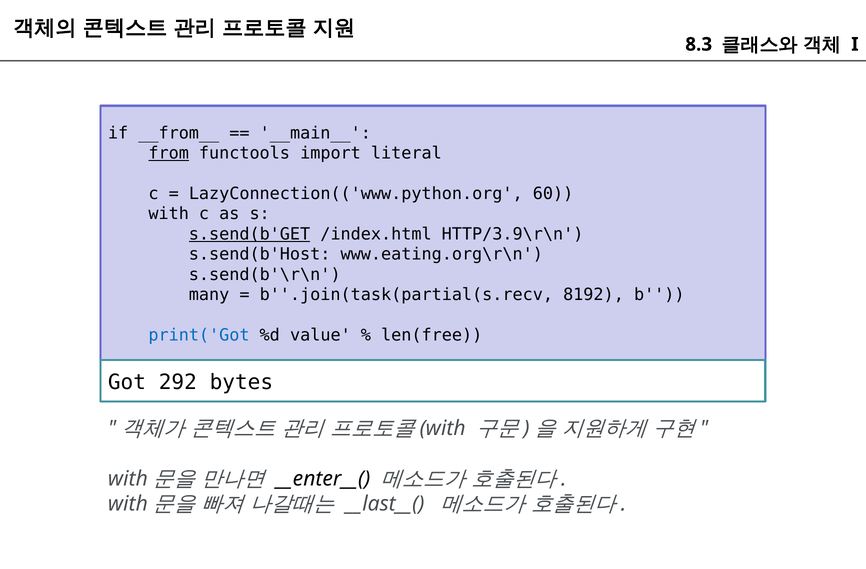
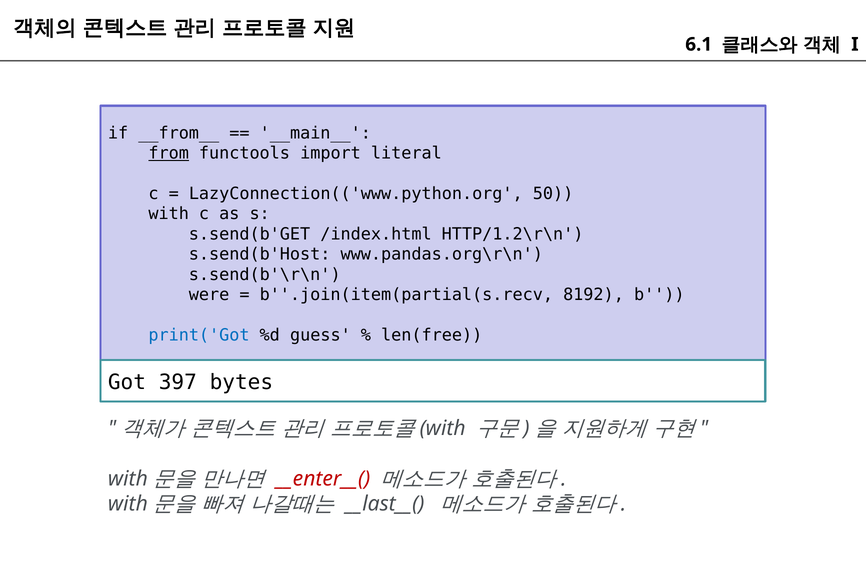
8.3: 8.3 -> 6.1
60: 60 -> 50
s.send(b'GET underline: present -> none
HTTP/3.9\r\n: HTTP/3.9\r\n -> HTTP/1.2\r\n
www.eating.org\r\n: www.eating.org\r\n -> www.pandas.org\r\n
many: many -> were
b''.join(task(partial(s.recv: b''.join(task(partial(s.recv -> b''.join(item(partial(s.recv
value: value -> guess
292: 292 -> 397
__enter__( colour: black -> red
